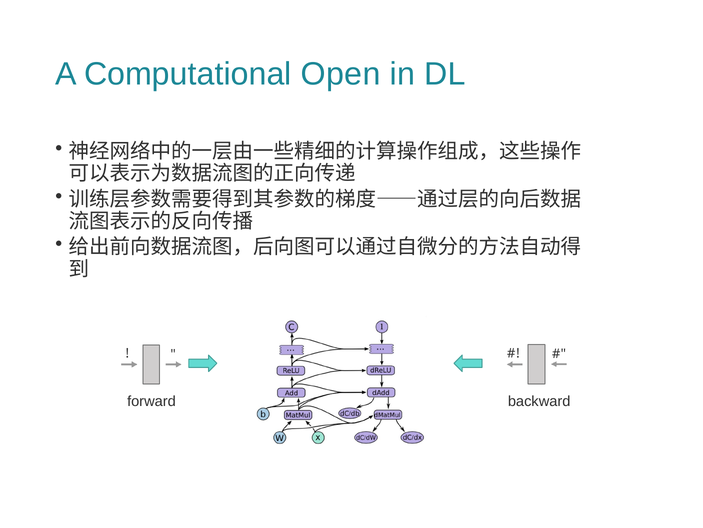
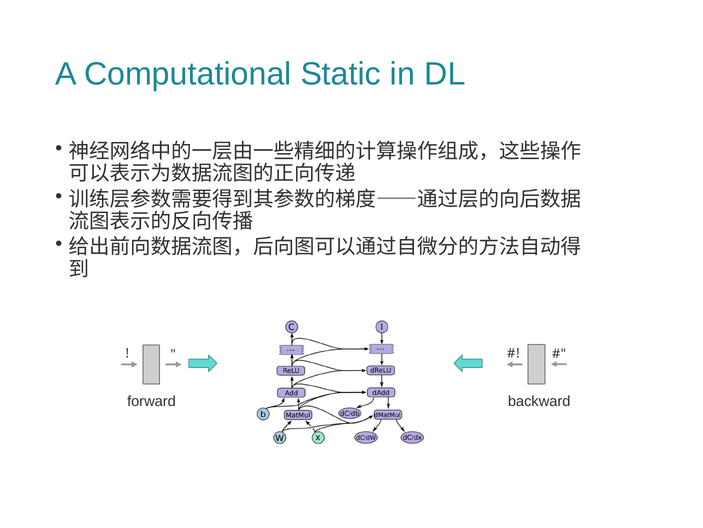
Open: Open -> Static
